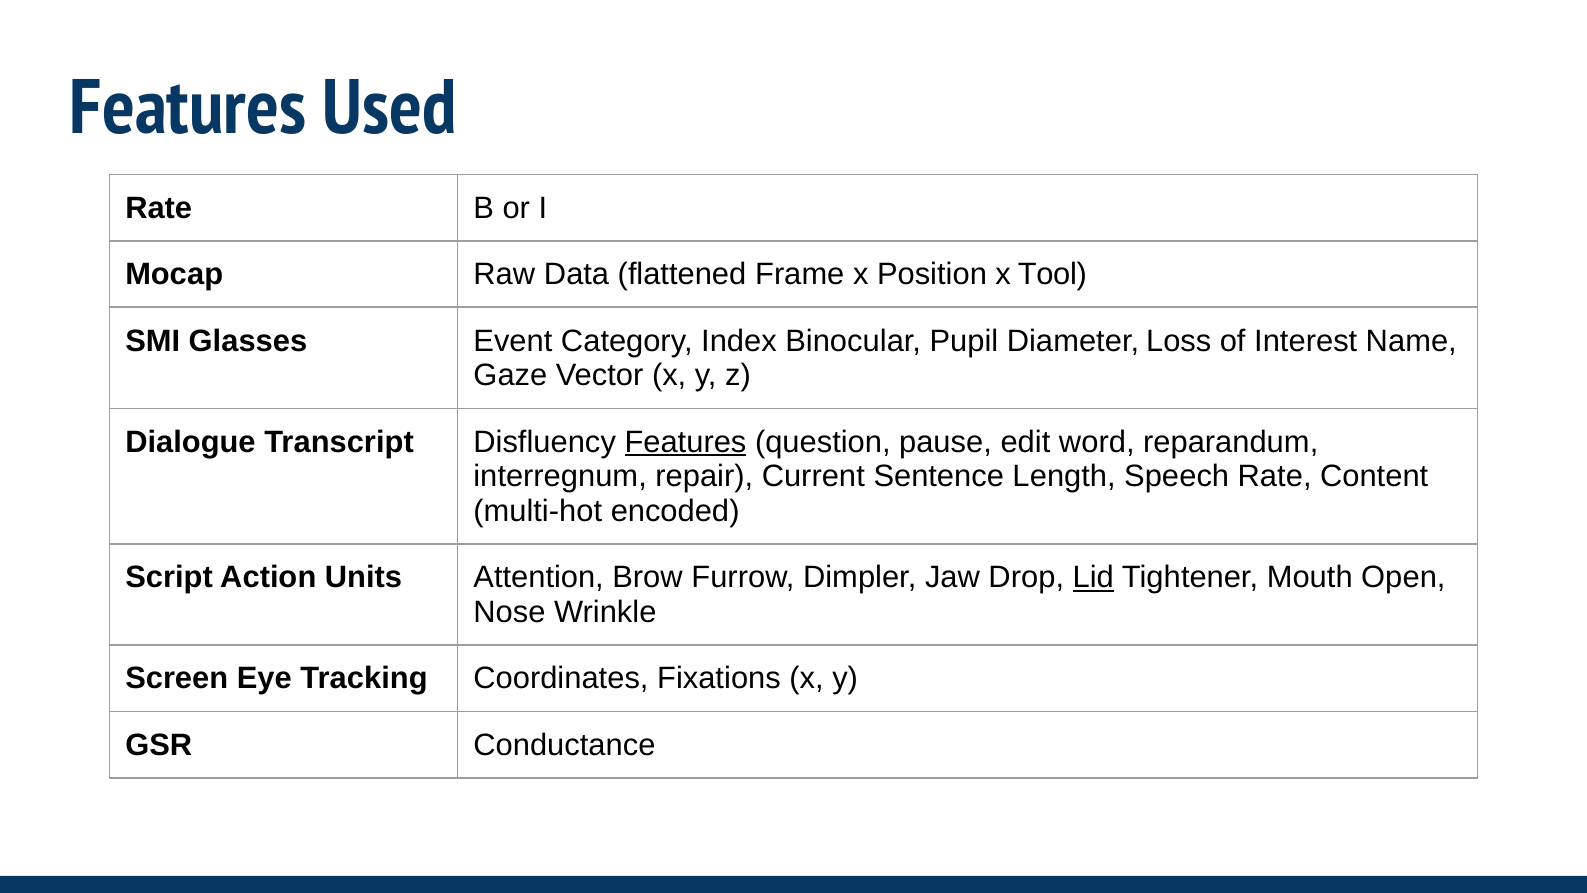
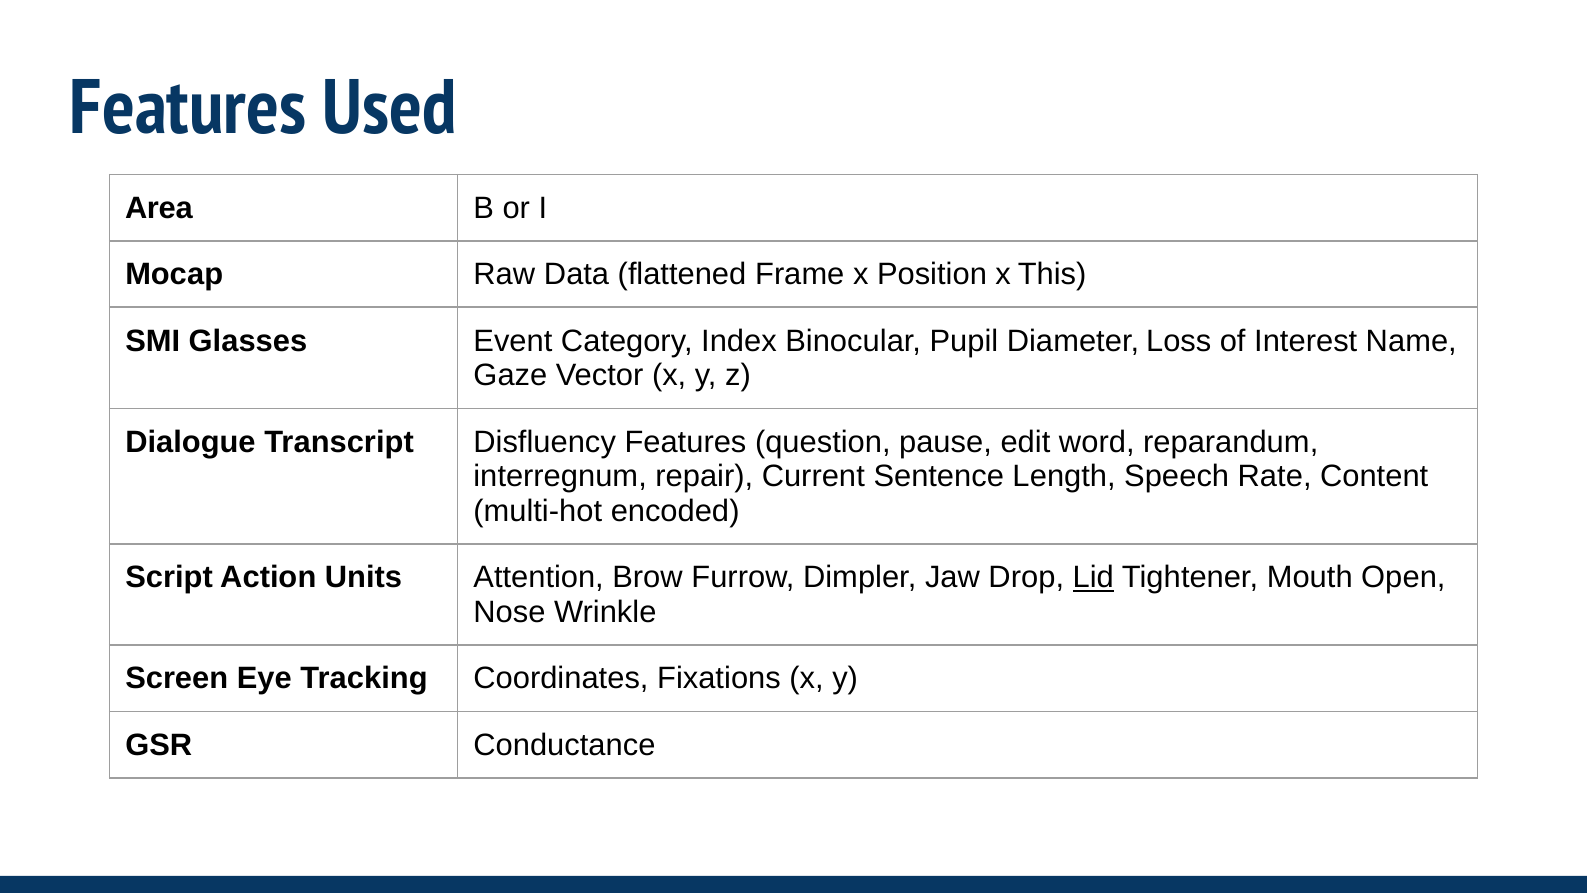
Rate at (159, 208): Rate -> Area
Tool: Tool -> This
Features at (685, 442) underline: present -> none
